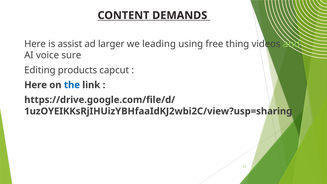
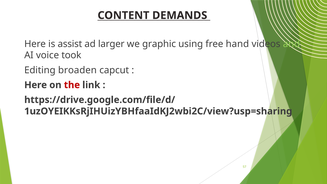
leading: leading -> graphic
thing: thing -> hand
sure: sure -> took
products: products -> broaden
the colour: blue -> red
